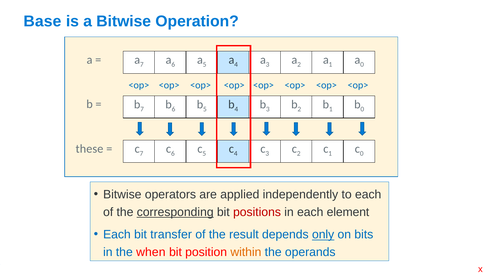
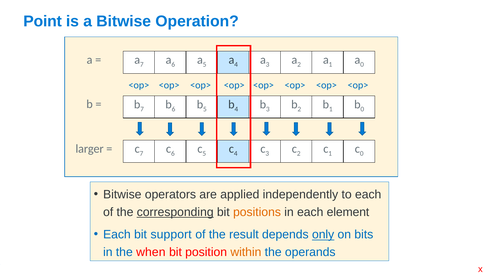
Base: Base -> Point
these: these -> larger
positions colour: red -> orange
transfer: transfer -> support
